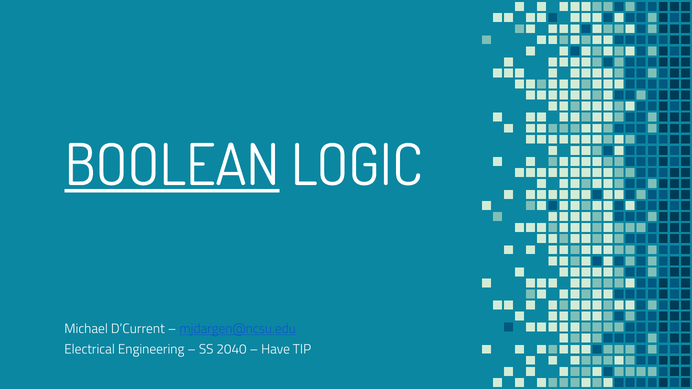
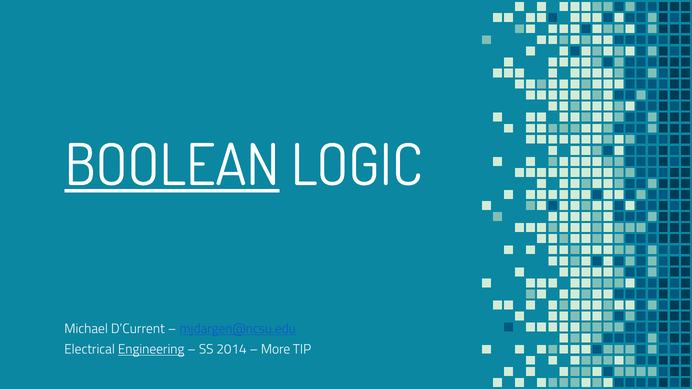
Engineering underline: none -> present
2040: 2040 -> 2014
Have: Have -> More
